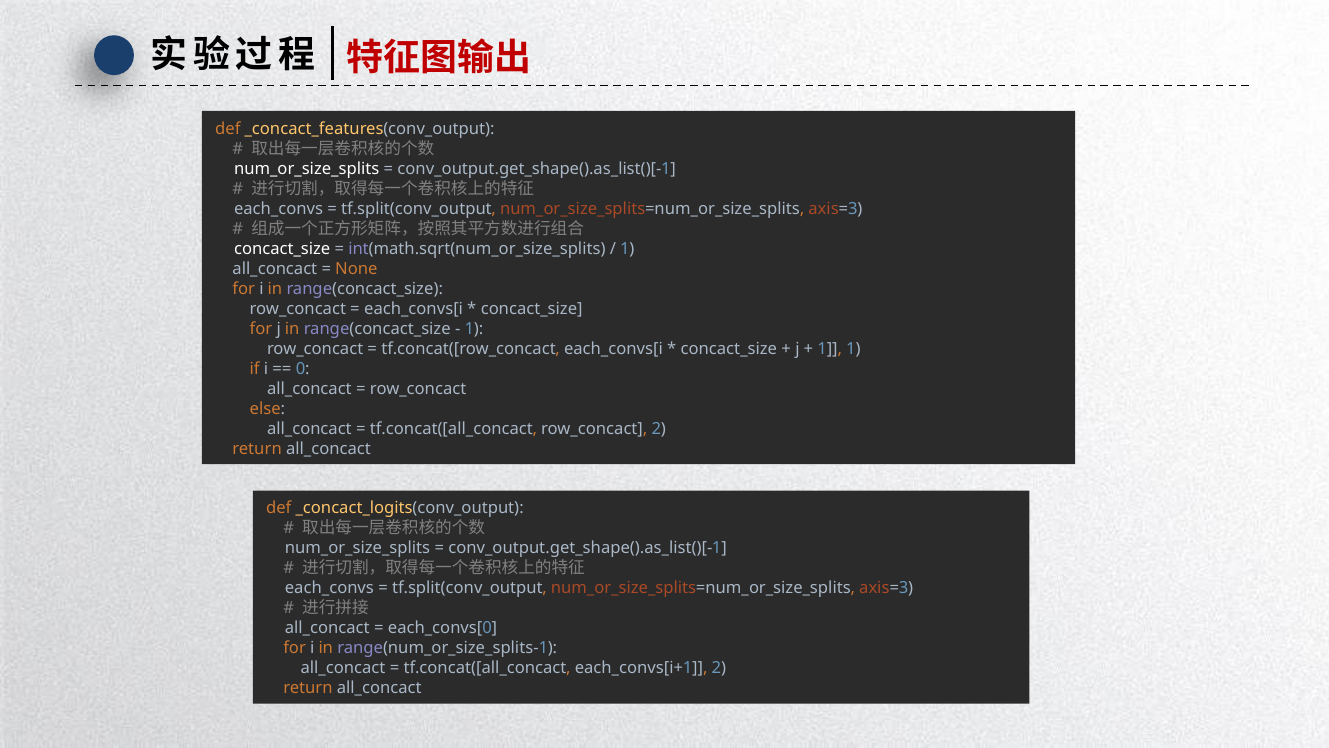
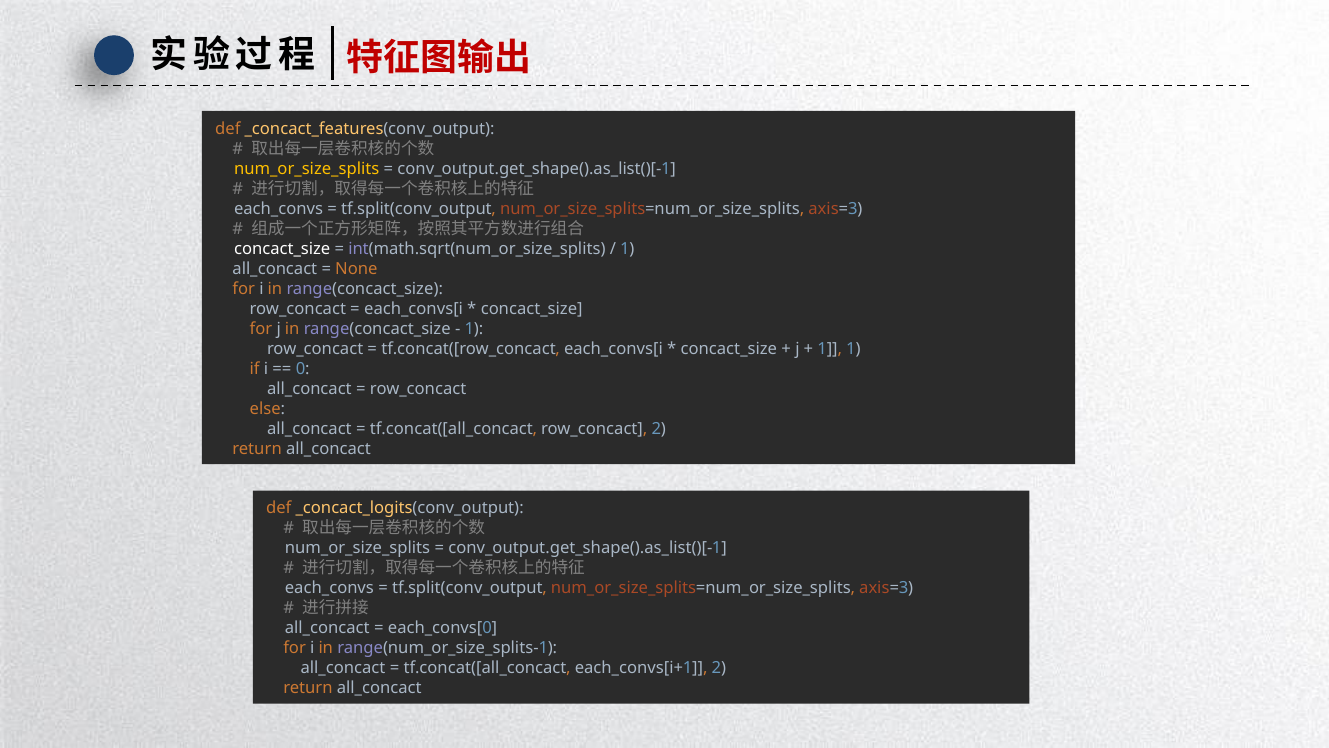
num_or_size_splits at (307, 169) colour: white -> yellow
